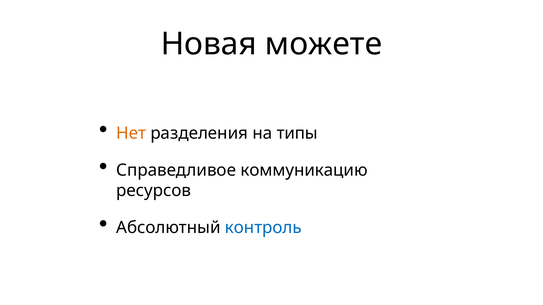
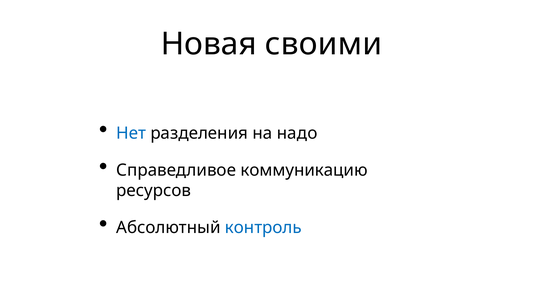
можете: можете -> своими
Нет colour: orange -> blue
типы: типы -> надо
